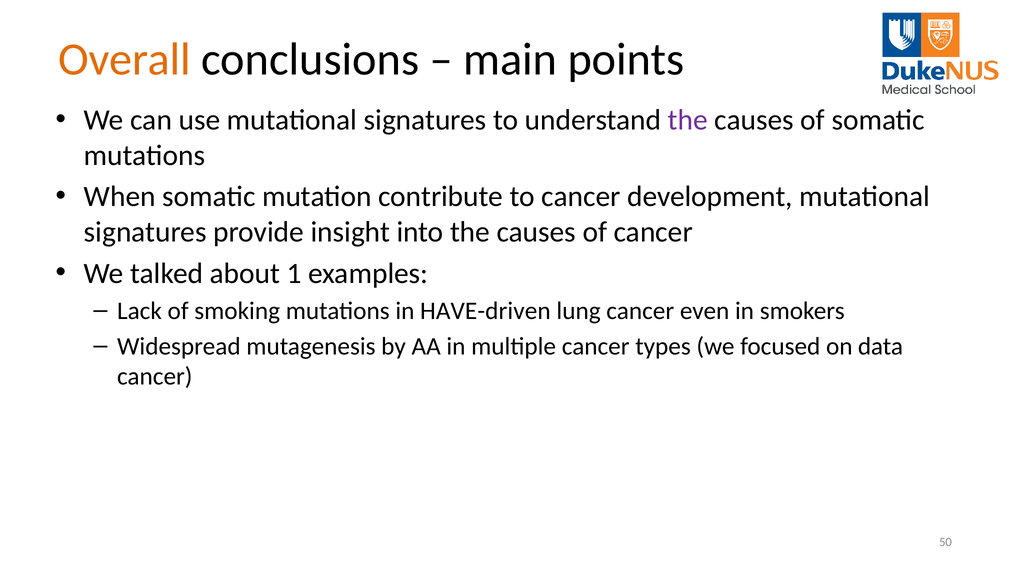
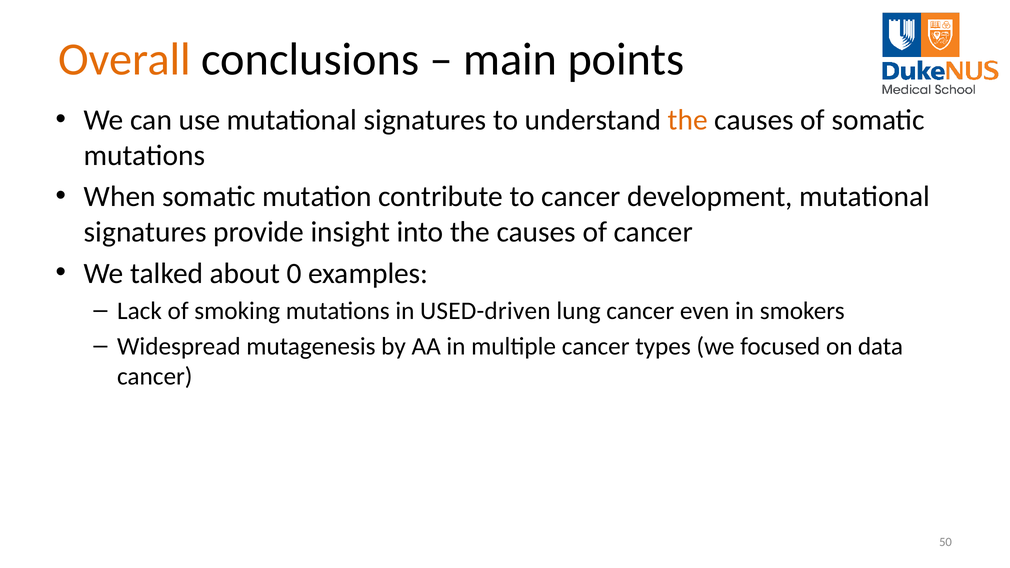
the at (688, 120) colour: purple -> orange
1: 1 -> 0
HAVE-driven: HAVE-driven -> USED-driven
